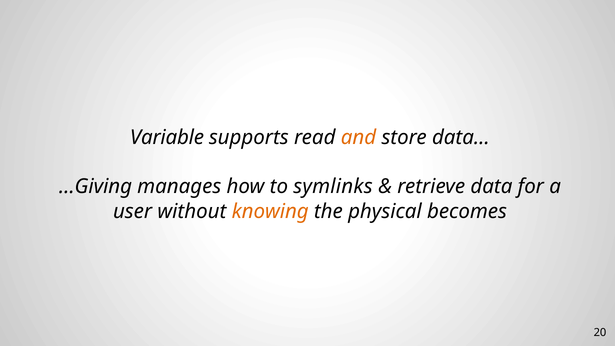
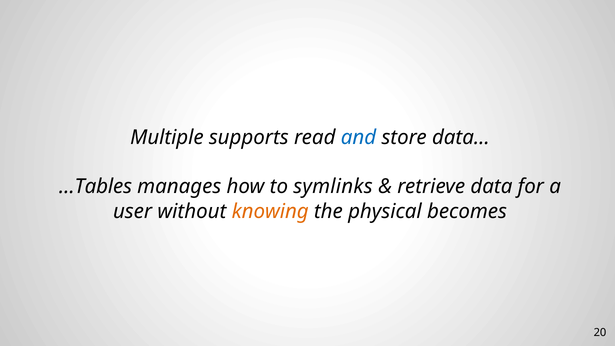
Variable: Variable -> Multiple
and colour: orange -> blue
…Giving: …Giving -> …Tables
